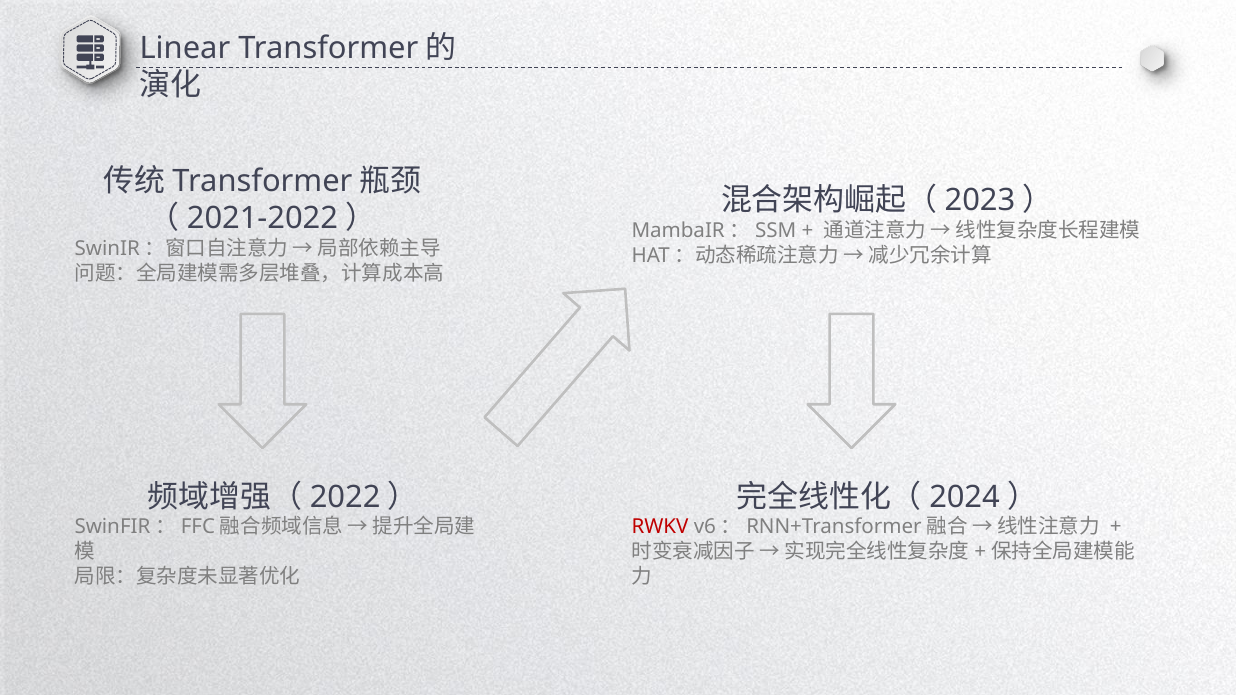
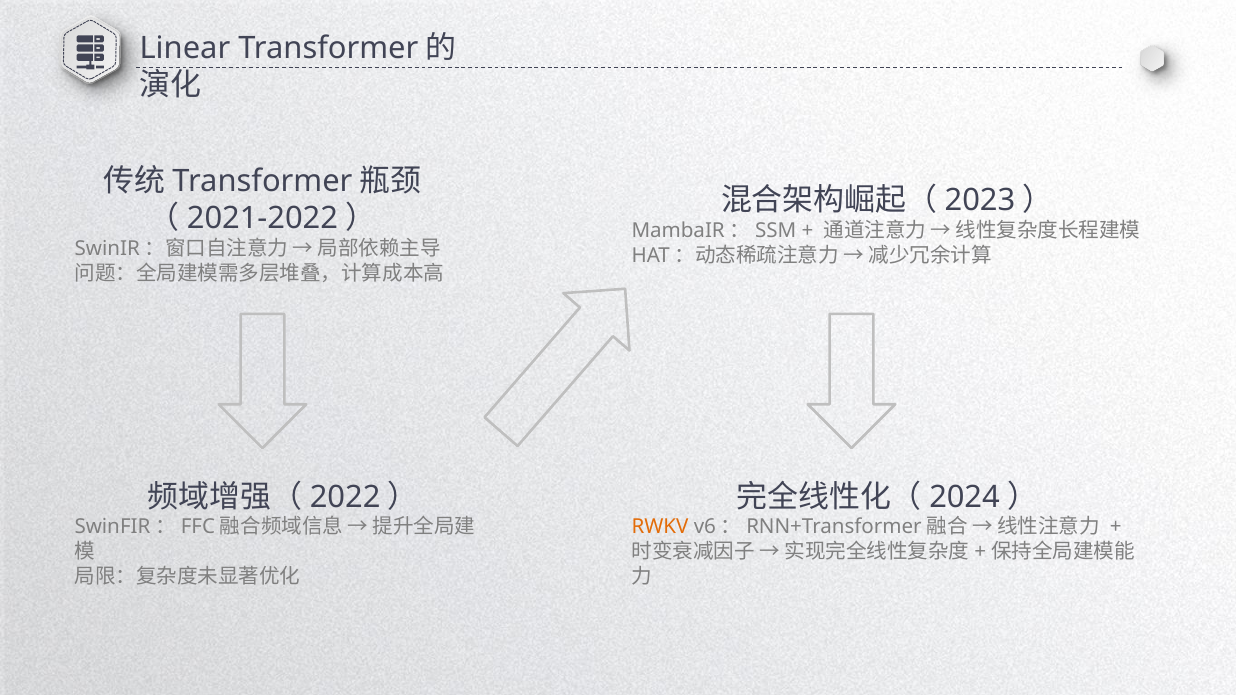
RWKV colour: red -> orange
